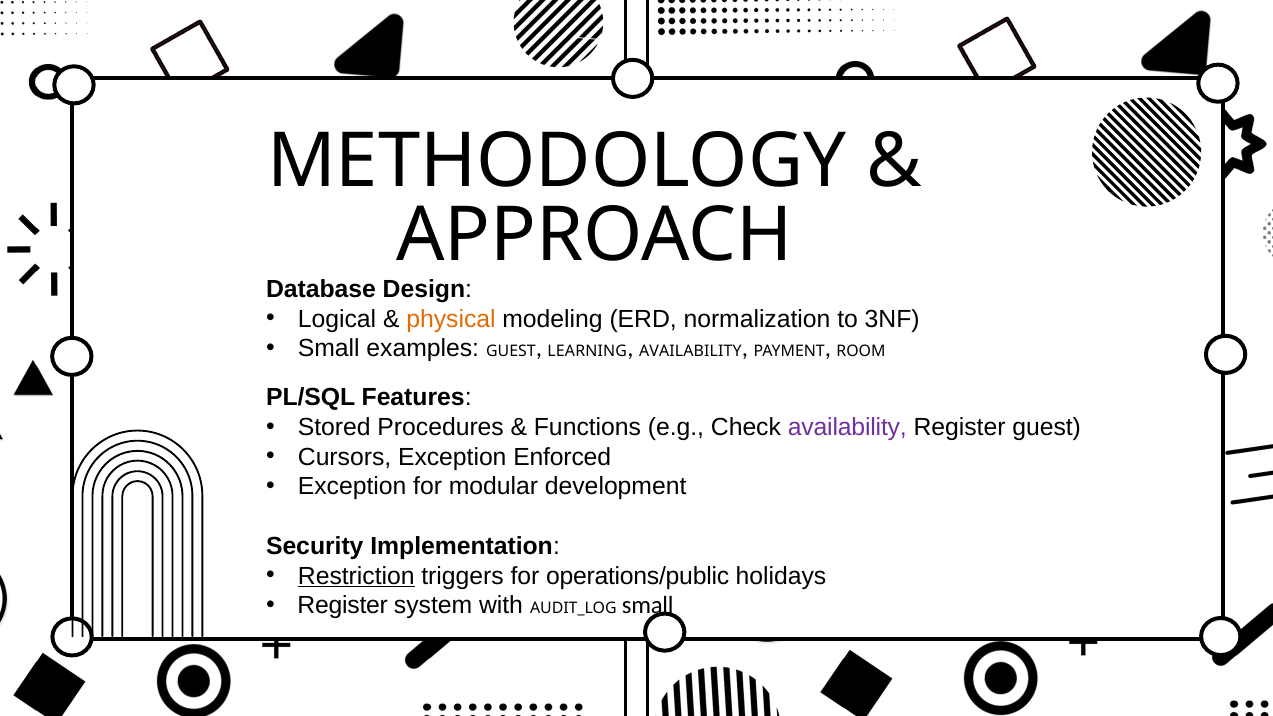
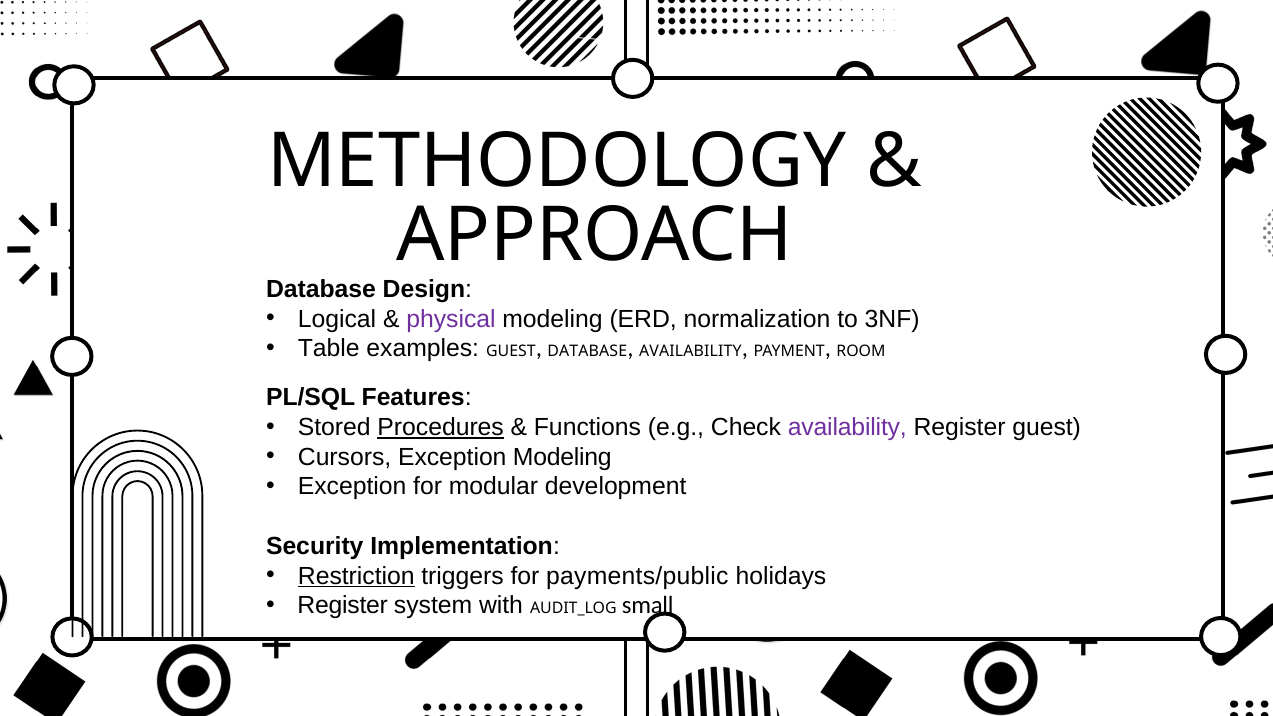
physical colour: orange -> purple
Small at (329, 349): Small -> Table
LEARNING at (587, 352): LEARNING -> DATABASE
Procedures underline: none -> present
Exception Enforced: Enforced -> Modeling
operations/public: operations/public -> payments/public
